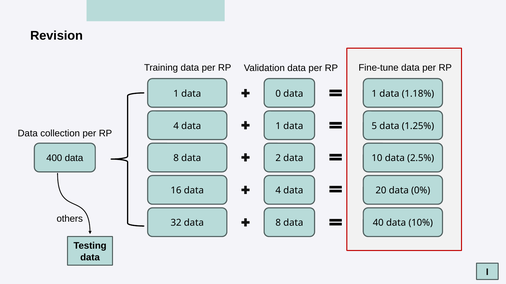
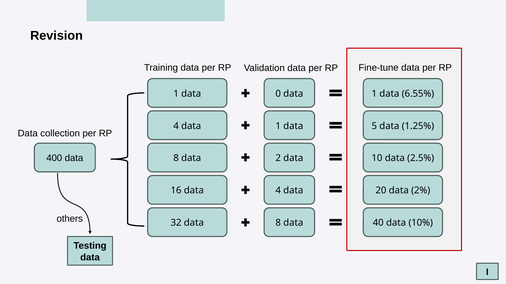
1.18%: 1.18% -> 6.55%
0%: 0% -> 2%
